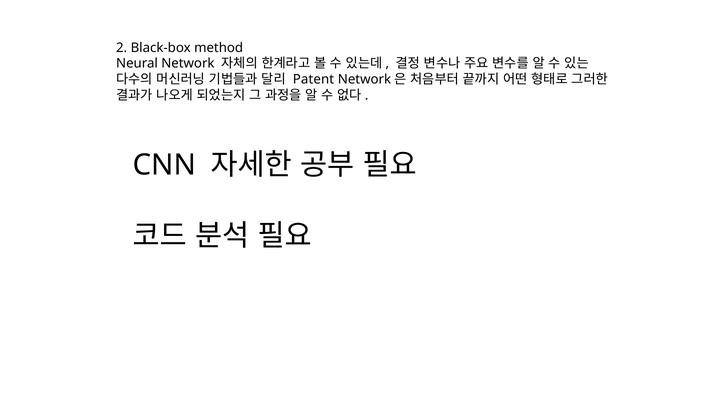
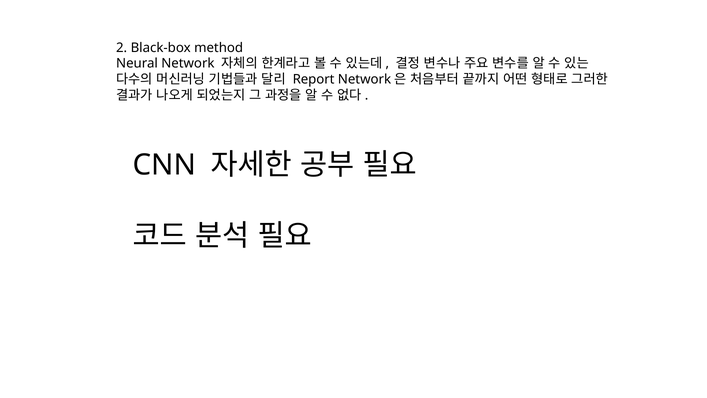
Patent: Patent -> Report
